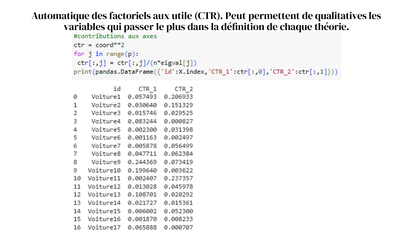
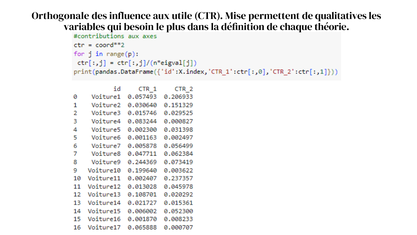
Automatique: Automatique -> Orthogonale
factoriels: factoriels -> influence
Peut: Peut -> Mise
passer: passer -> besoin
